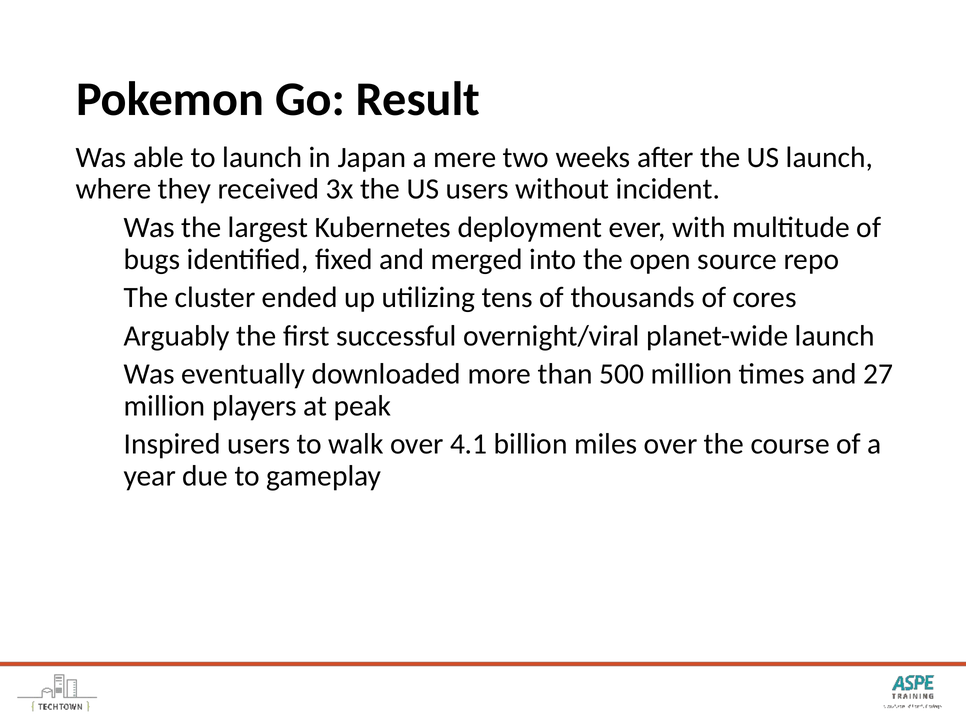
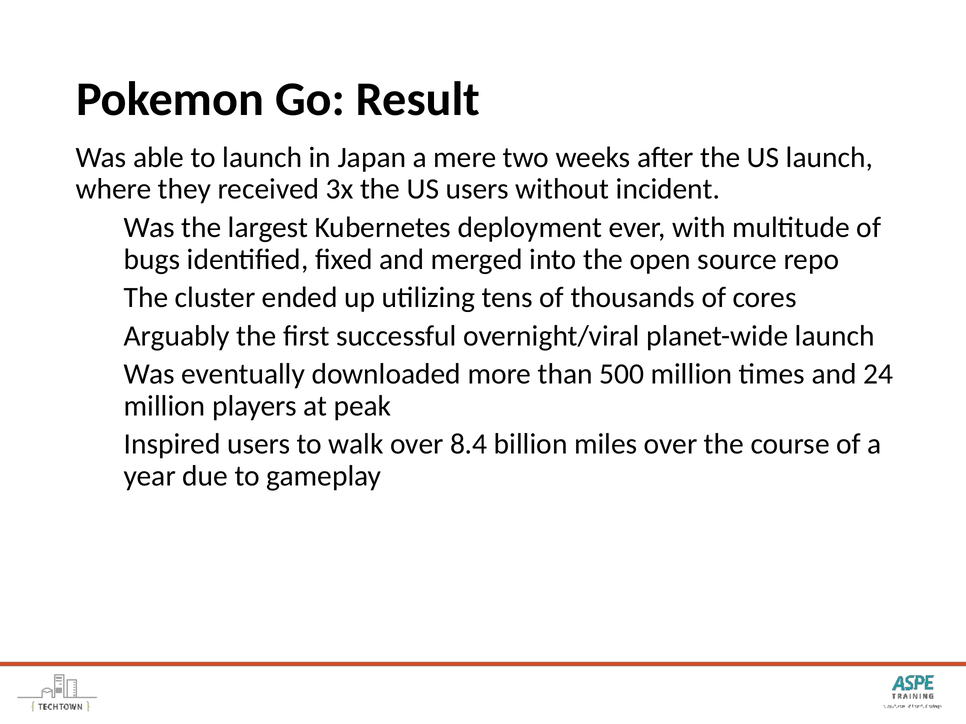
27: 27 -> 24
4.1: 4.1 -> 8.4
